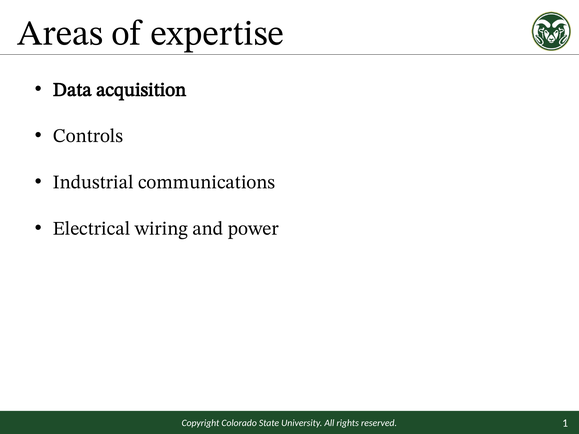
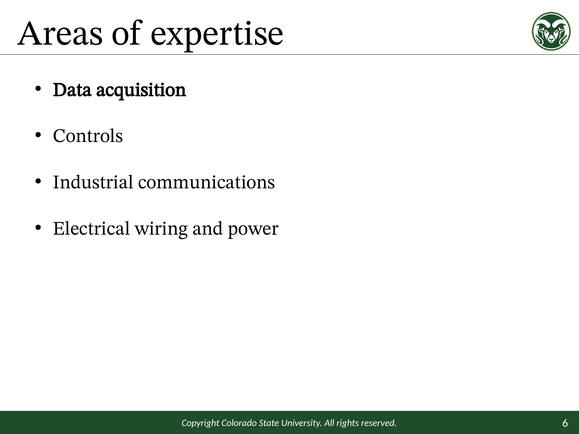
1: 1 -> 6
